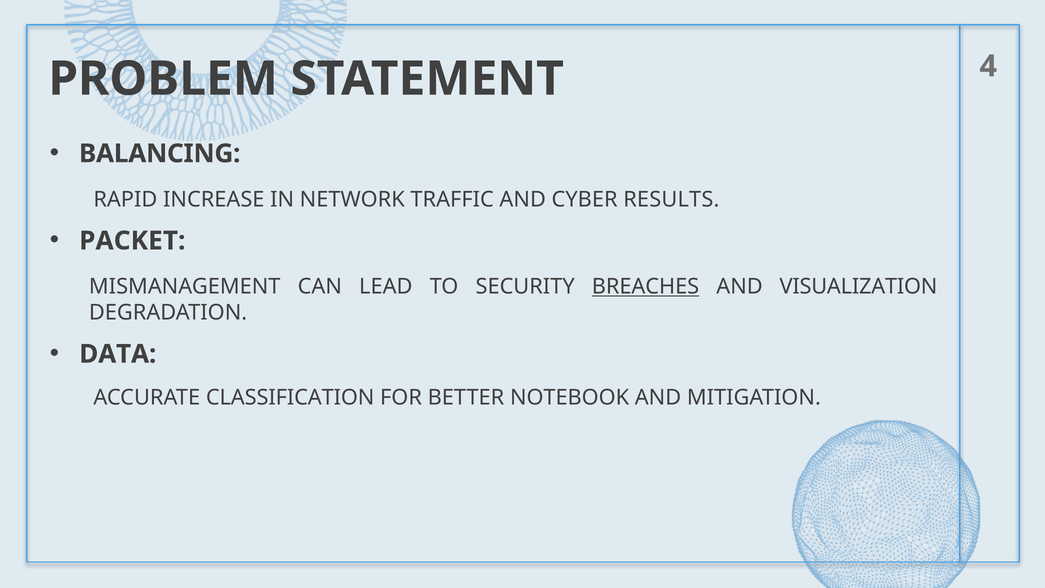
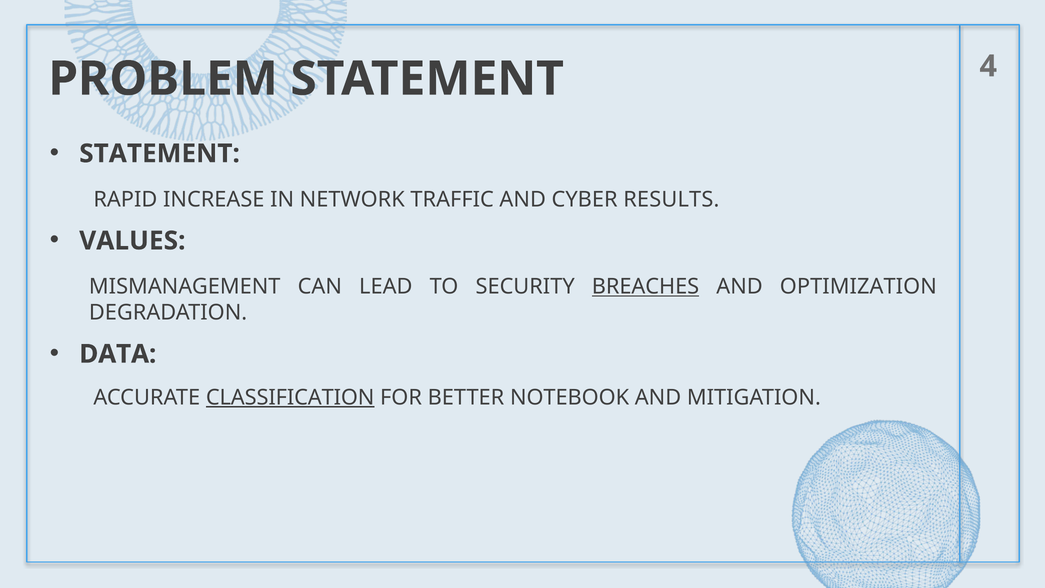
BALANCING at (160, 154): BALANCING -> STATEMENT
PACKET: PACKET -> VALUES
VISUALIZATION: VISUALIZATION -> OPTIMIZATION
CLASSIFICATION underline: none -> present
